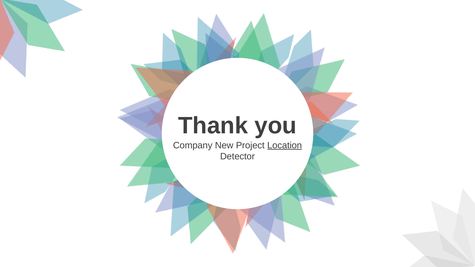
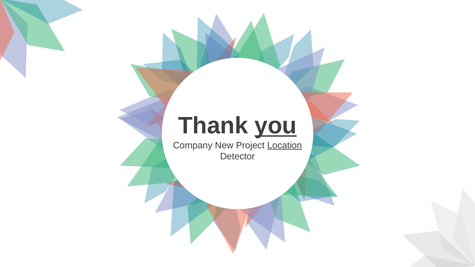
you underline: none -> present
